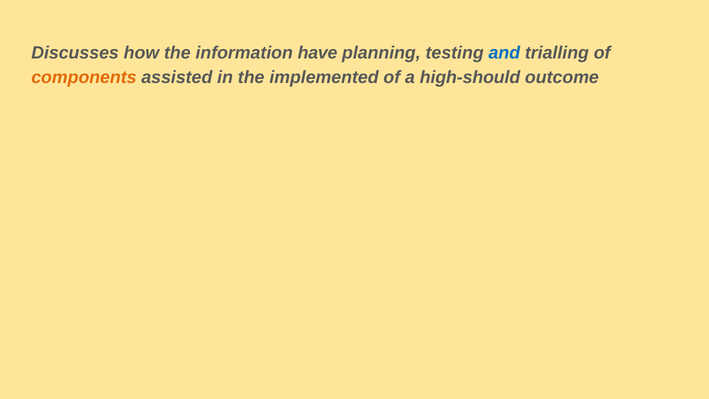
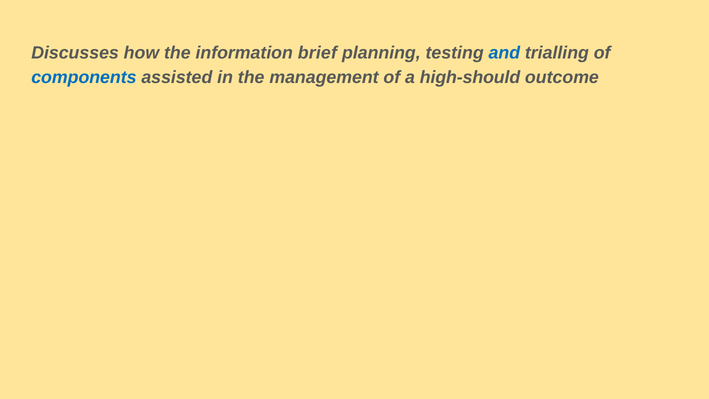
have: have -> brief
components colour: orange -> blue
implemented: implemented -> management
